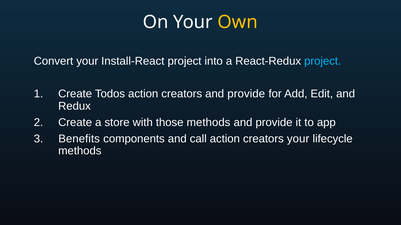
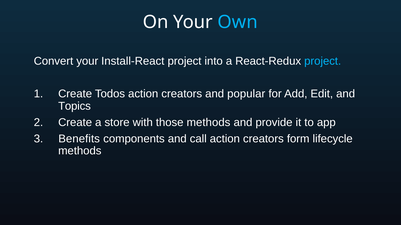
Own colour: yellow -> light blue
creators and provide: provide -> popular
Redux: Redux -> Topics
creators your: your -> form
